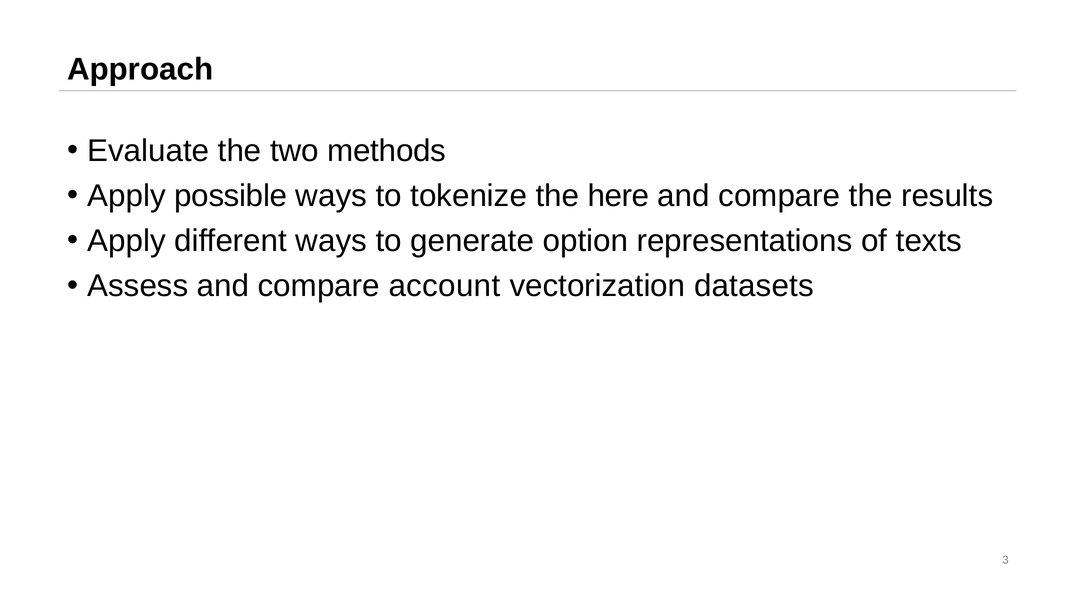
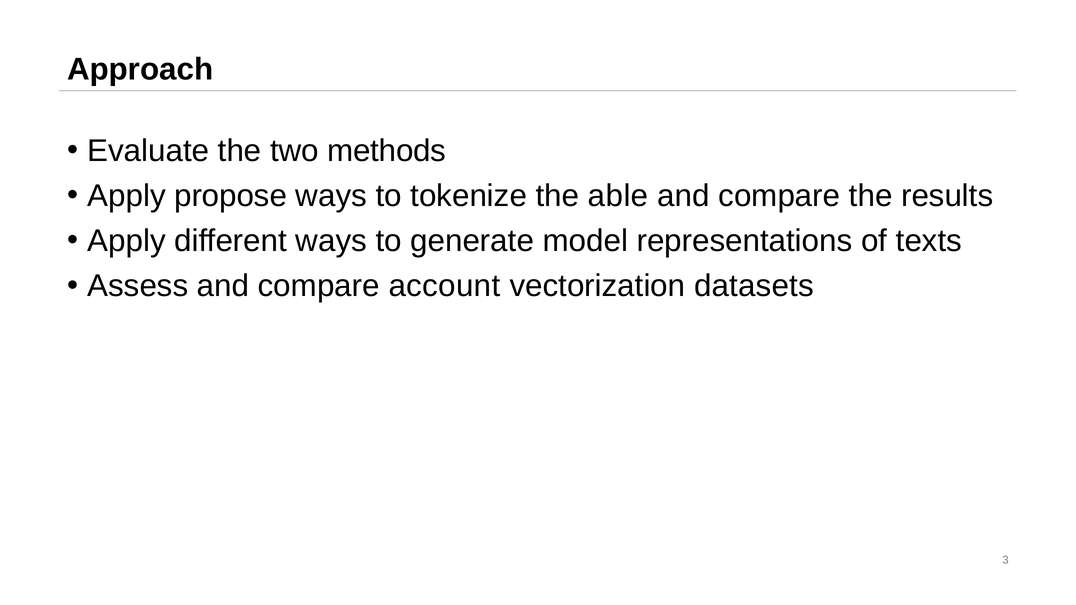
possible: possible -> propose
here: here -> able
option: option -> model
